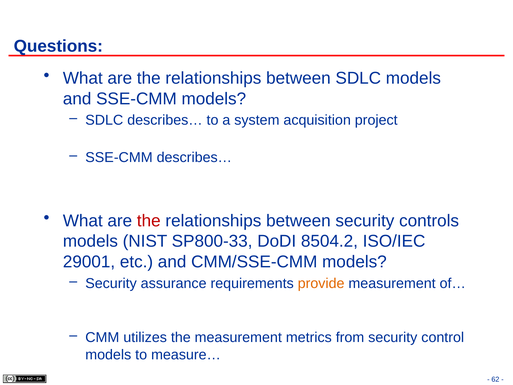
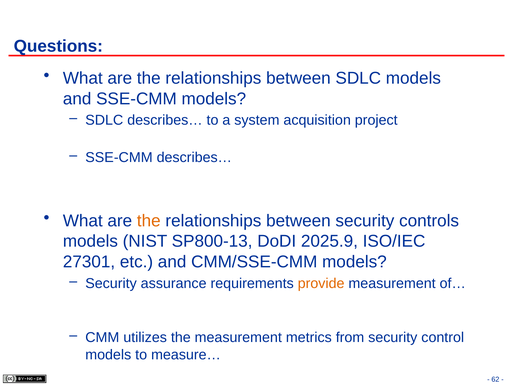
the at (149, 221) colour: red -> orange
SP800-33: SP800-33 -> SP800-13
8504.2: 8504.2 -> 2025.9
29001: 29001 -> 27301
